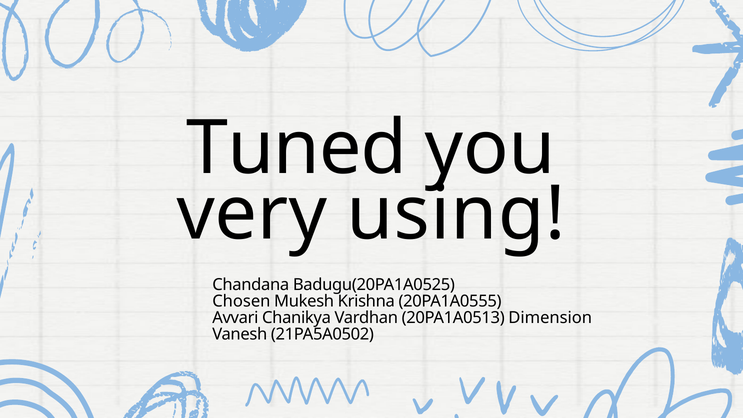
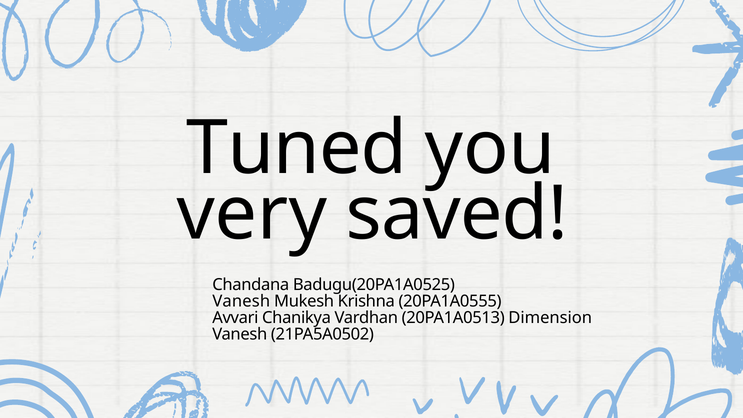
using: using -> saved
Chosen at (241, 301): Chosen -> Vanesh
